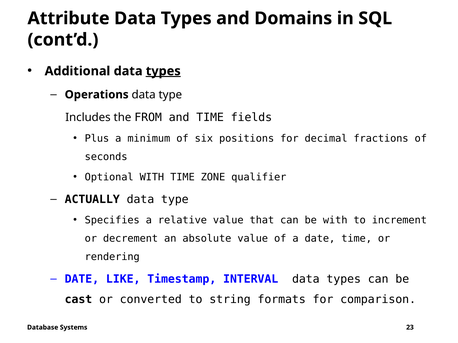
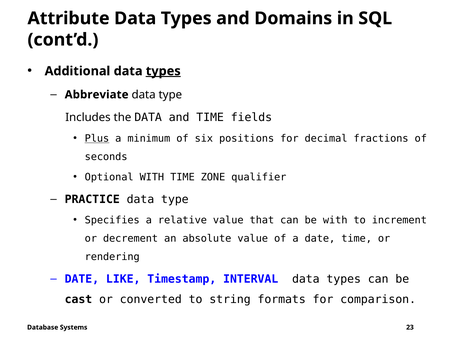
Operations: Operations -> Abbreviate
the FROM: FROM -> DATA
Plus underline: none -> present
ACTUALLY: ACTUALLY -> PRACTICE
